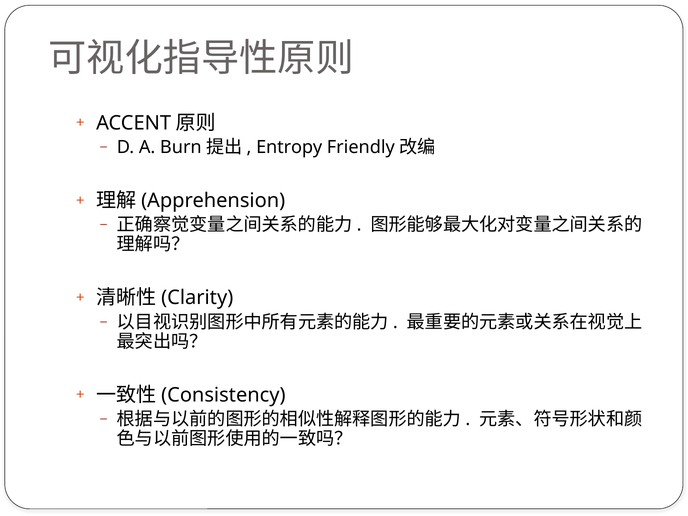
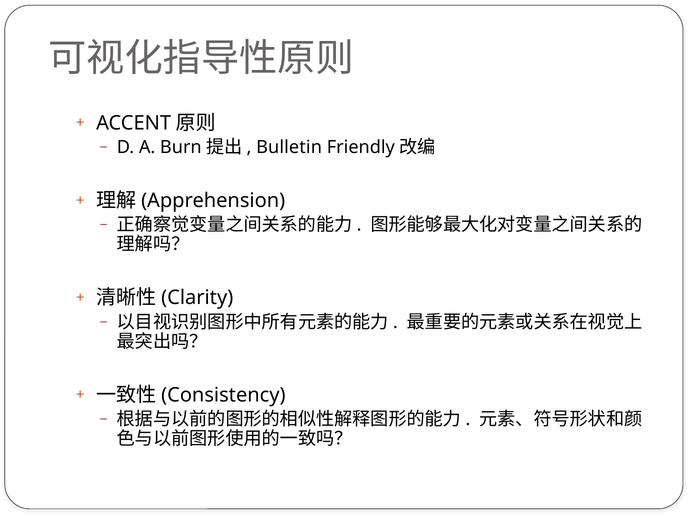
Entropy: Entropy -> Bulletin
